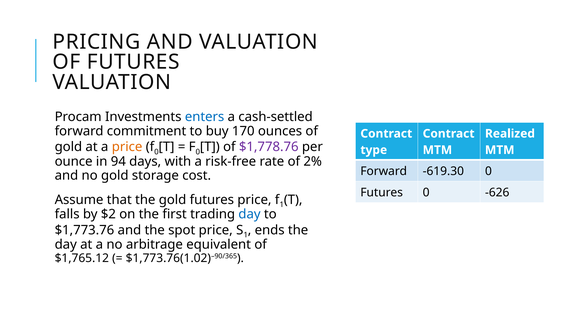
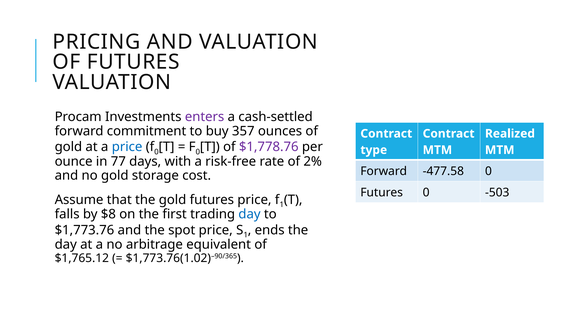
enters colour: blue -> purple
170: 170 -> 357
price at (127, 147) colour: orange -> blue
94: 94 -> 77
-619.30: -619.30 -> -477.58
-626: -626 -> -503
$2: $2 -> $8
